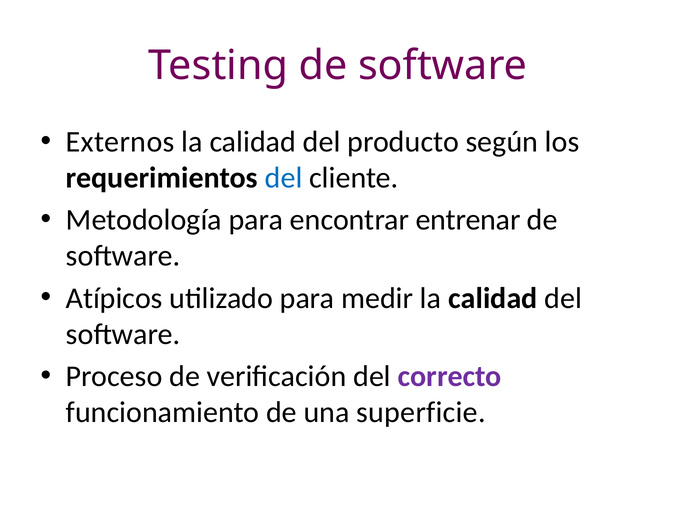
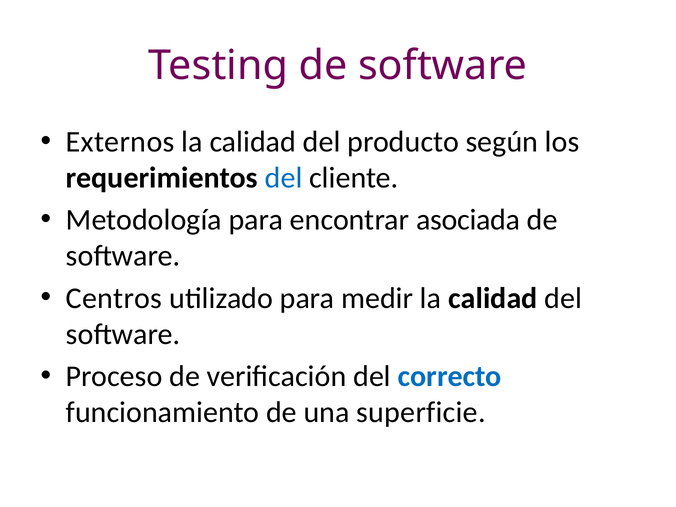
entrenar: entrenar -> asociada
Atípicos: Atípicos -> Centros
correcto colour: purple -> blue
